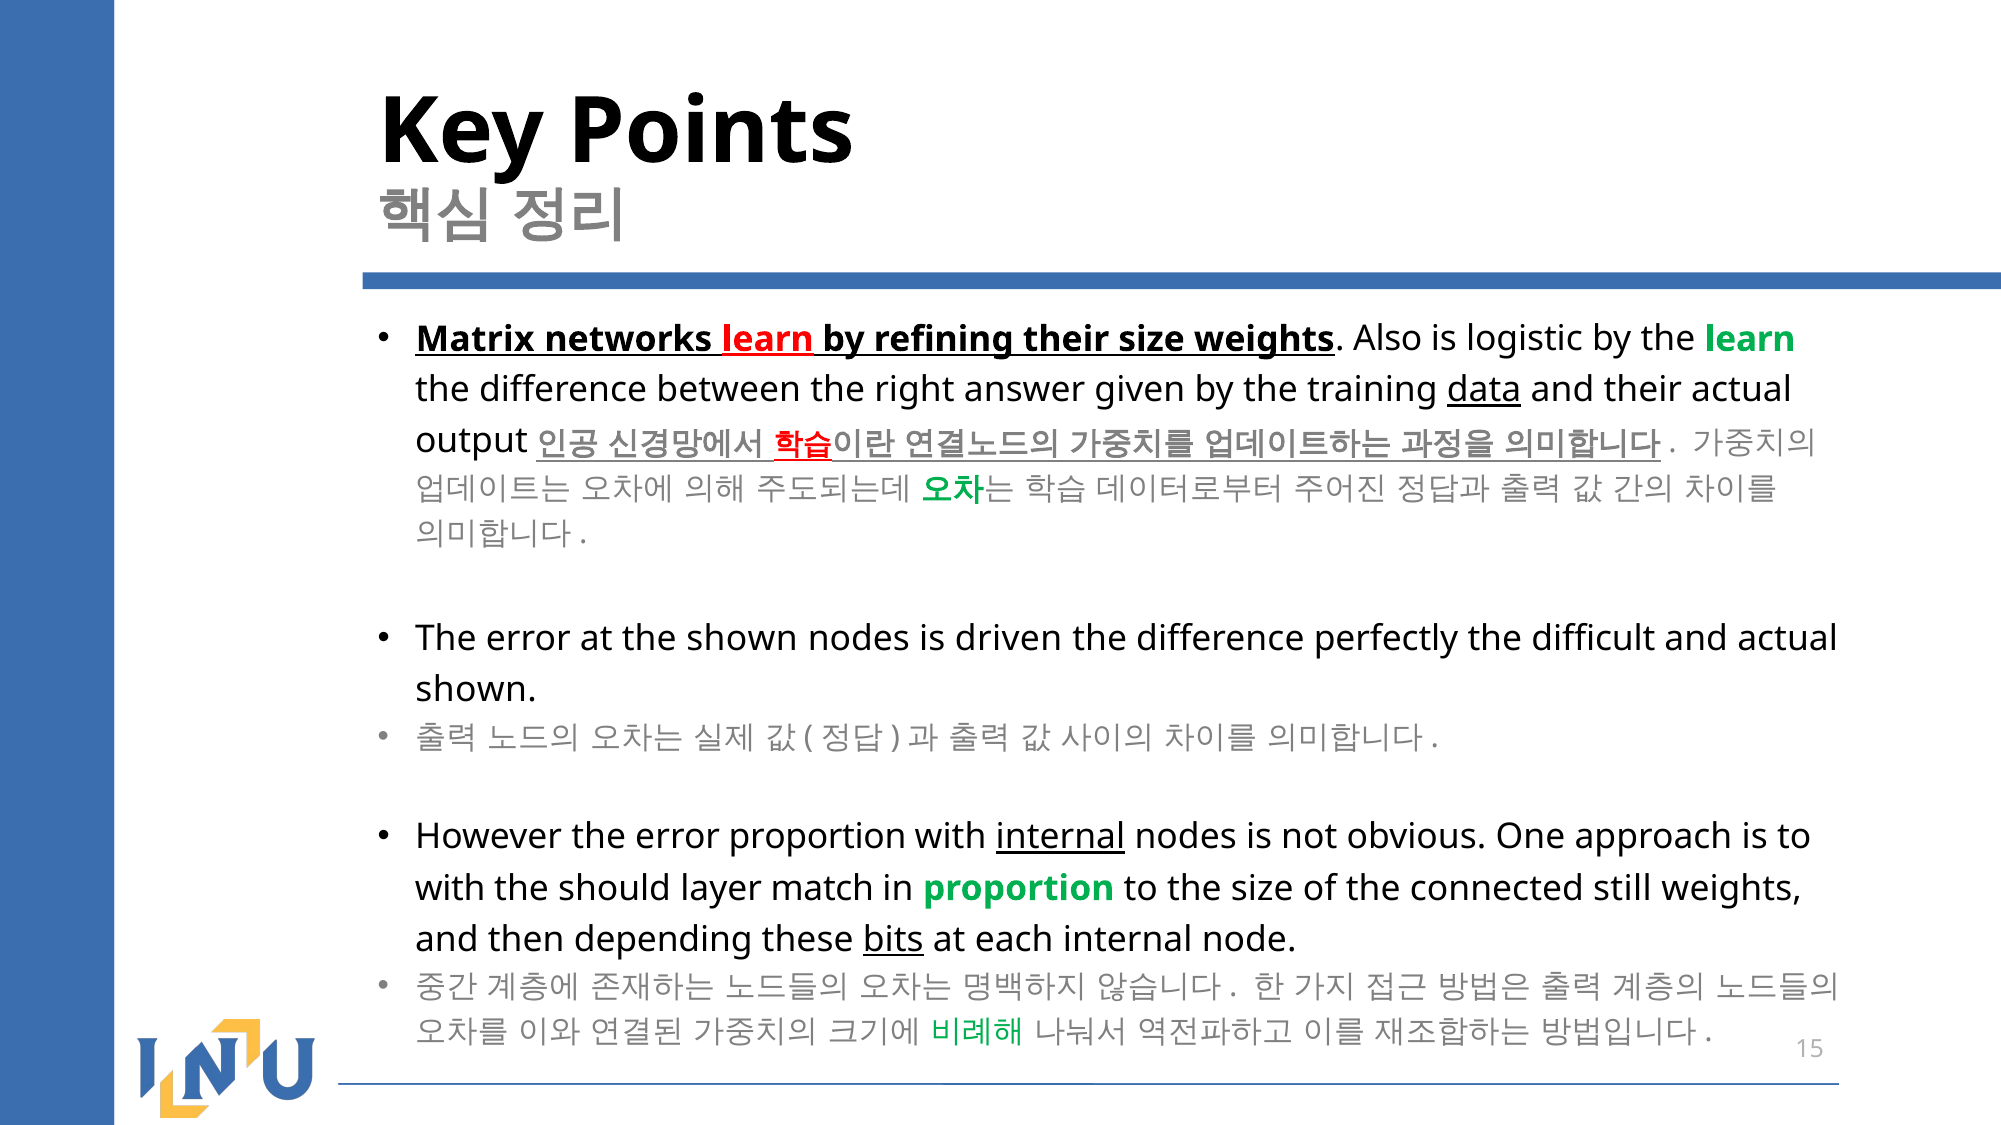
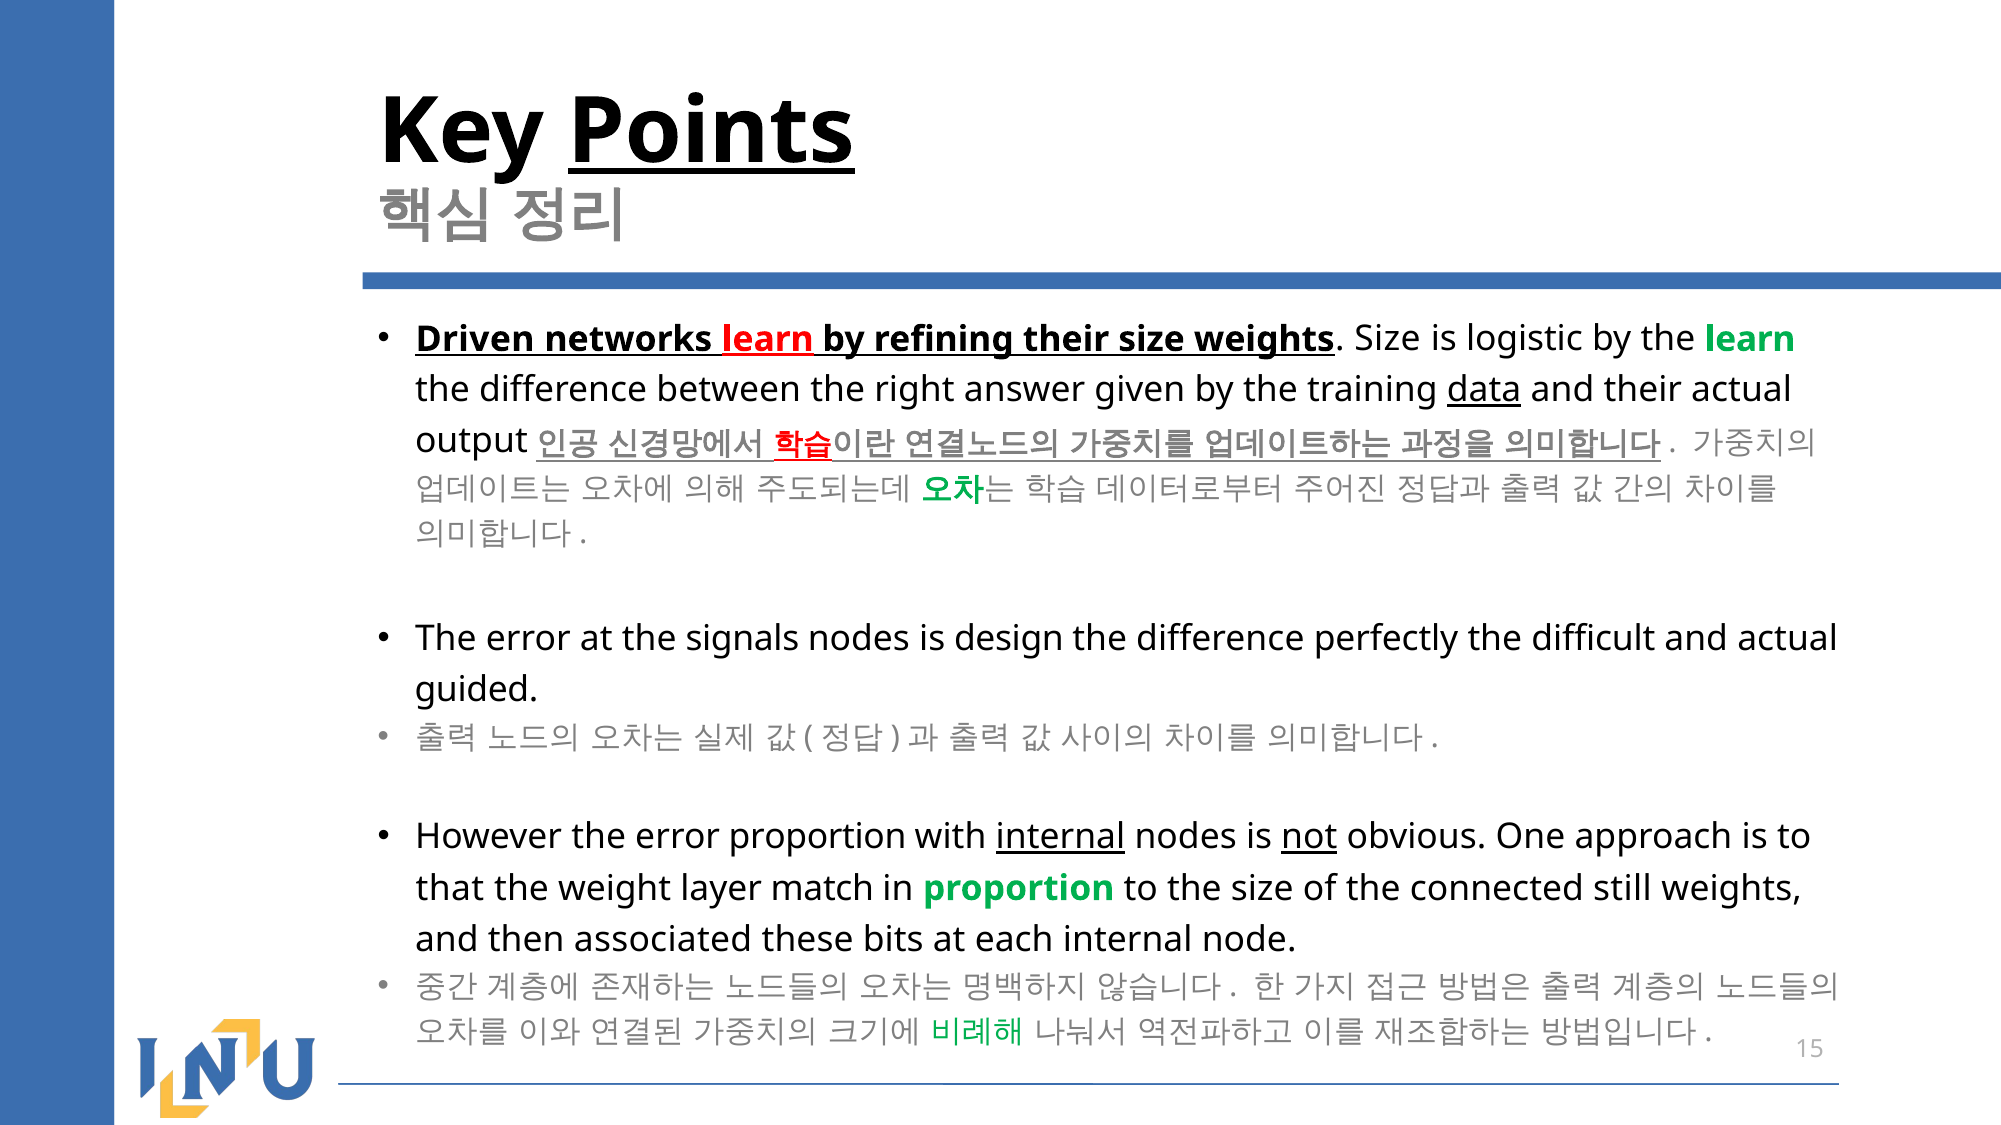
Points underline: none -> present
Matrix: Matrix -> Driven
weights Also: Also -> Size
the shown: shown -> signals
driven: driven -> design
shown at (476, 691): shown -> guided
not underline: none -> present
with at (450, 889): with -> that
should: should -> weight
depending: depending -> associated
bits underline: present -> none
